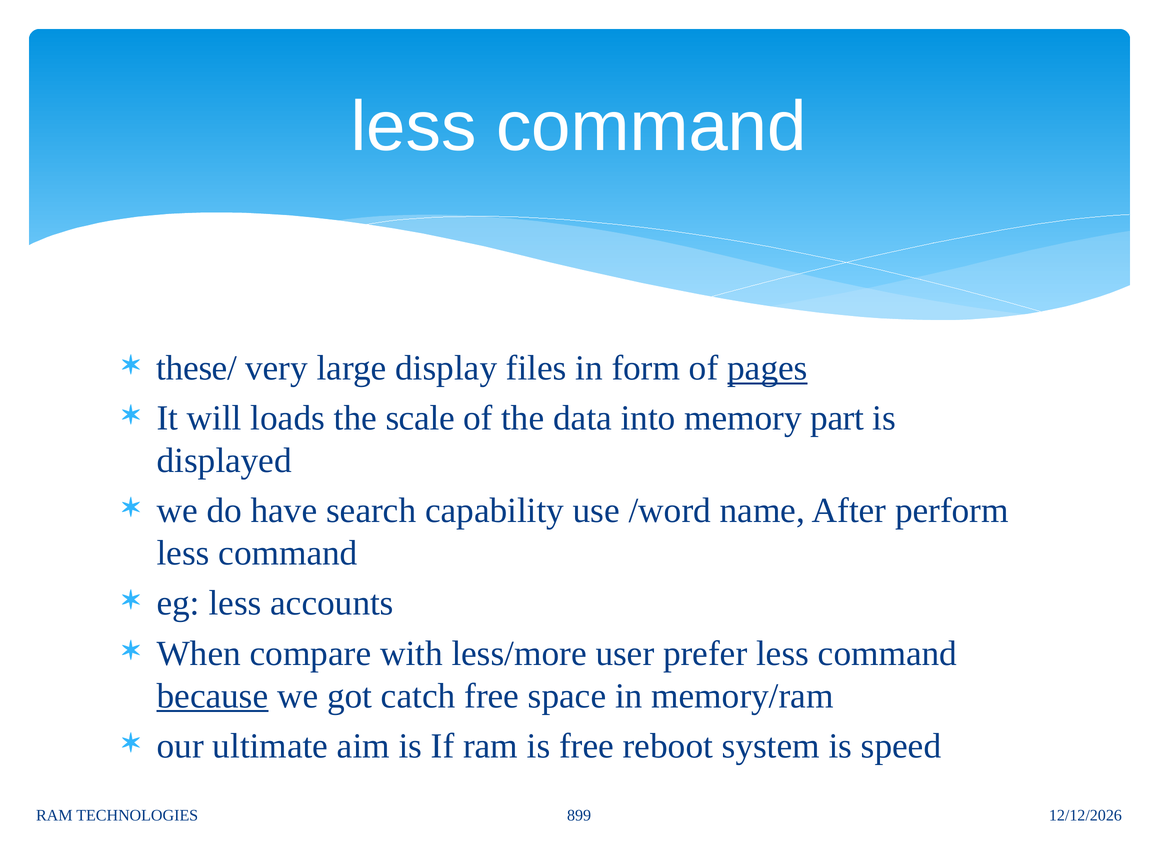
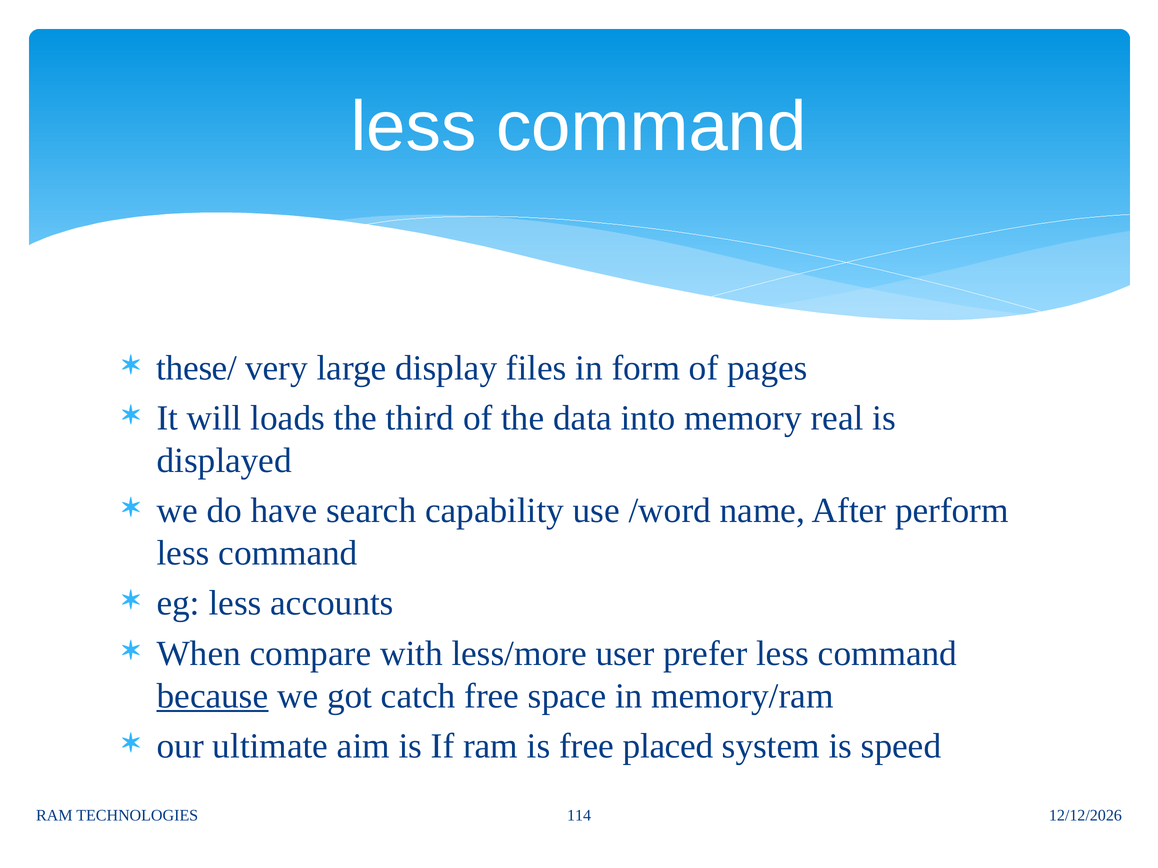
pages underline: present -> none
scale: scale -> third
part: part -> real
reboot: reboot -> placed
899: 899 -> 114
